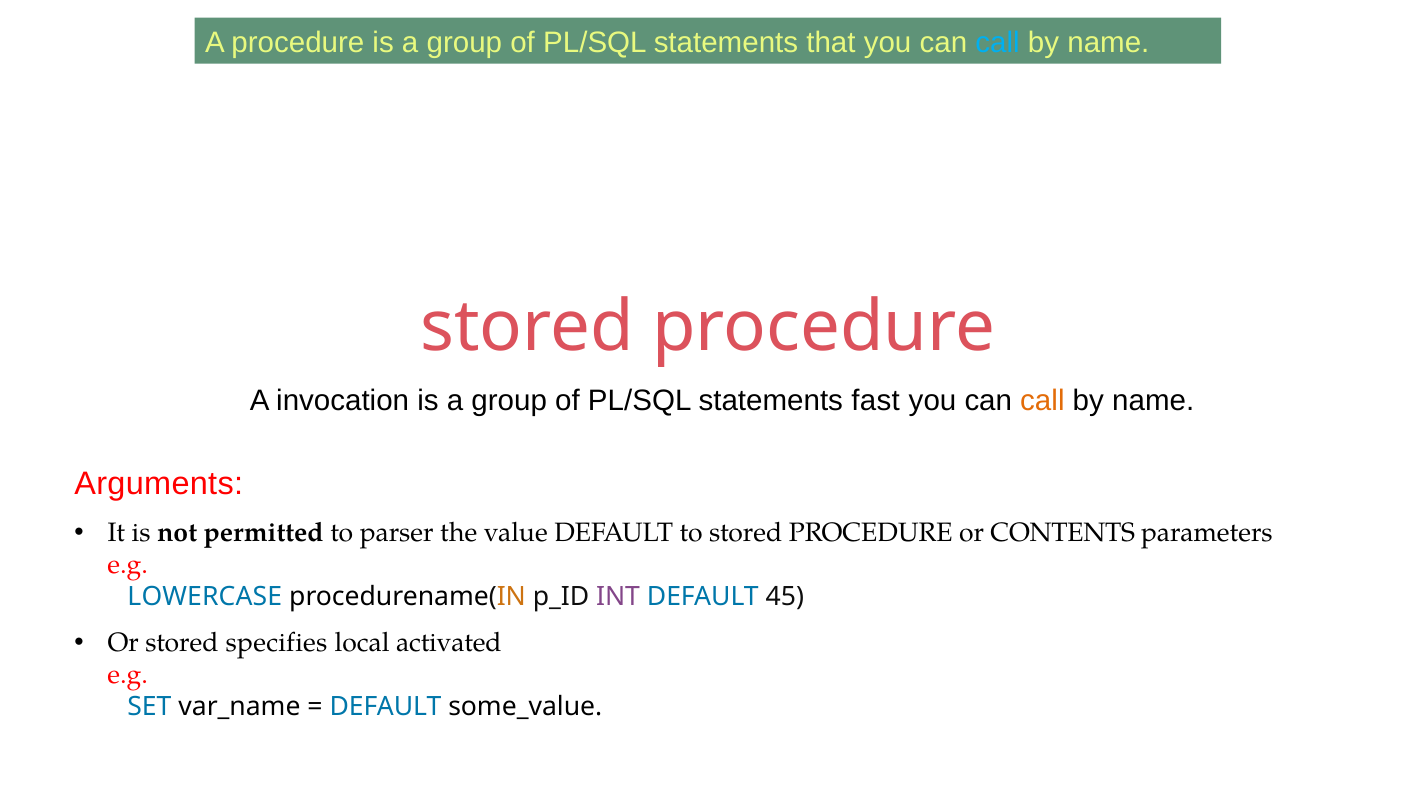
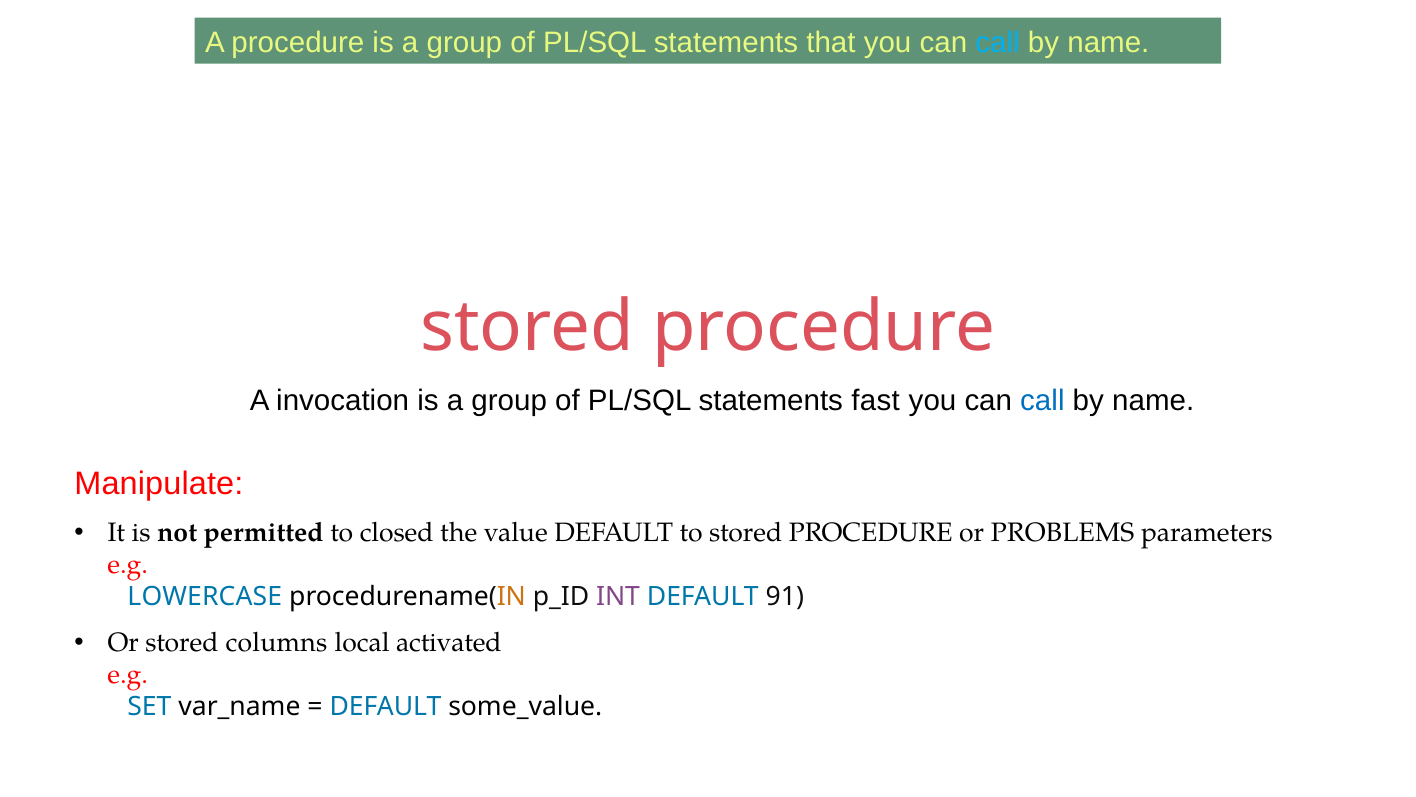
call at (1042, 400) colour: orange -> blue
Arguments: Arguments -> Manipulate
parser: parser -> closed
CONTENTS: CONTENTS -> PROBLEMS
45: 45 -> 91
specifies: specifies -> columns
